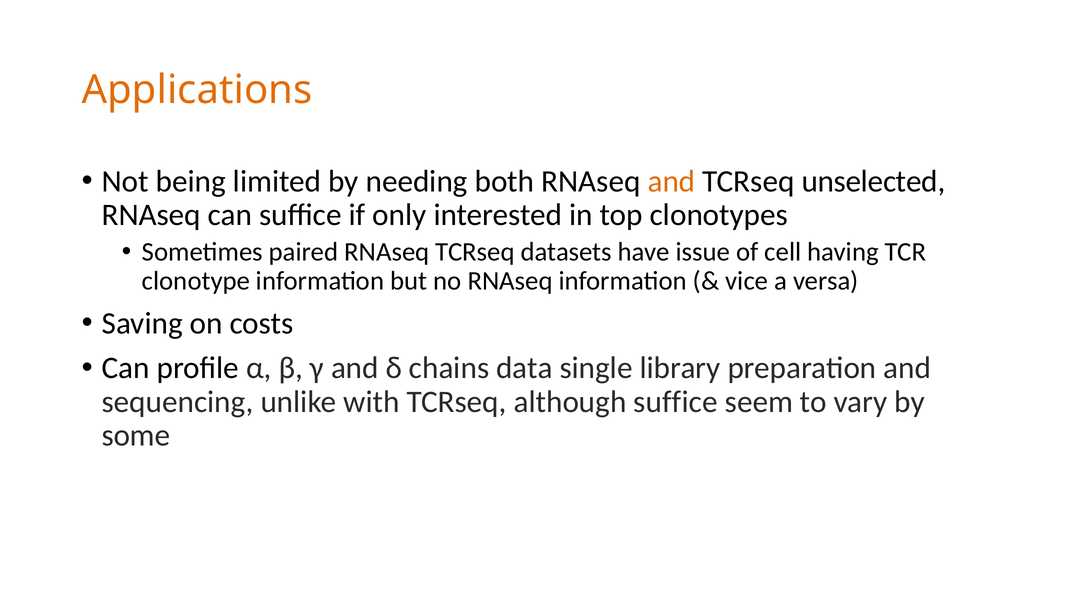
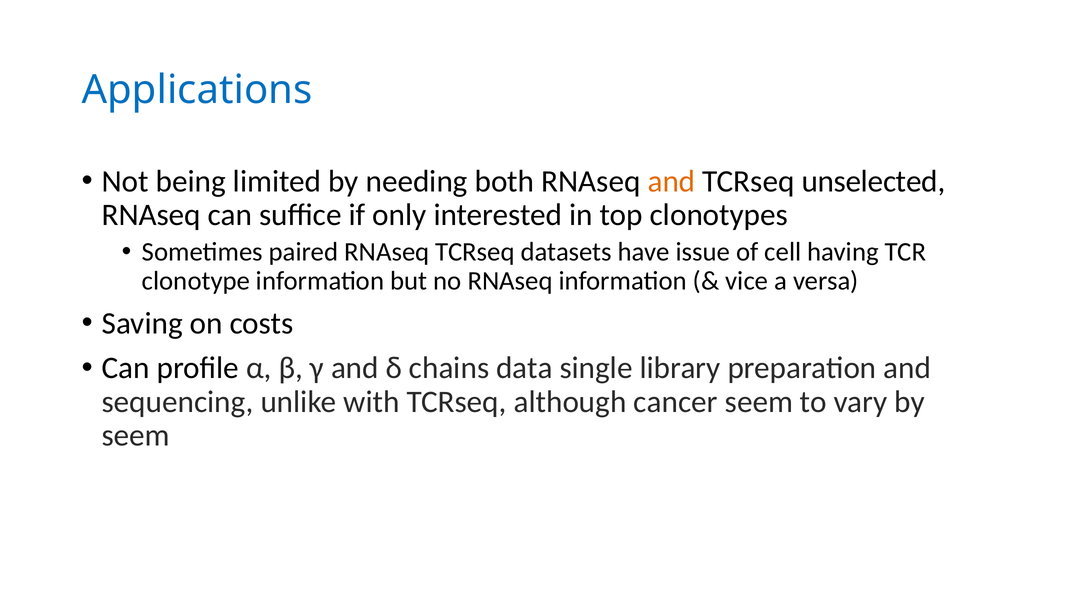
Applications colour: orange -> blue
although suffice: suffice -> cancer
some at (136, 435): some -> seem
